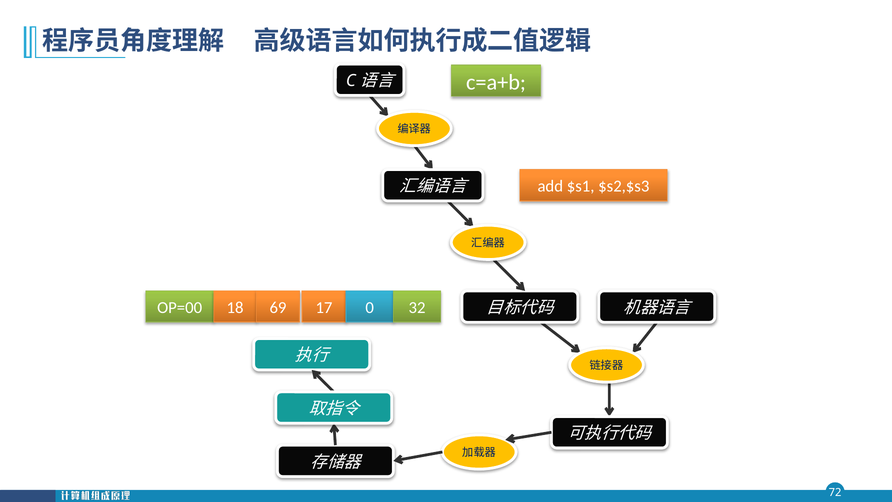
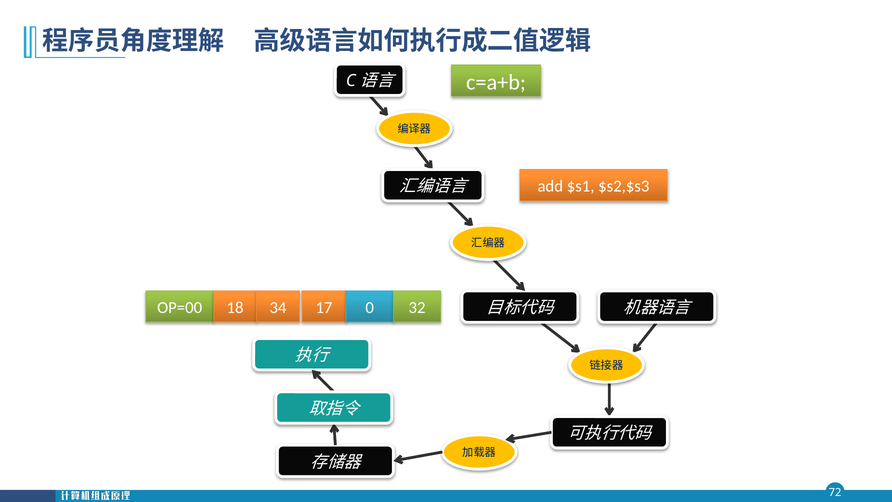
69: 69 -> 34
